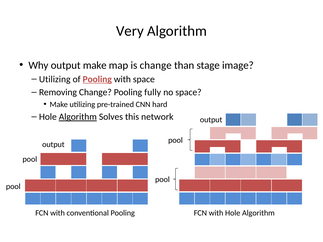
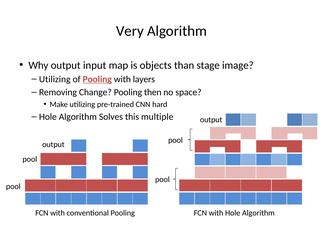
output make: make -> input
is change: change -> objects
with space: space -> layers
fully: fully -> then
Algorithm at (78, 117) underline: present -> none
network: network -> multiple
